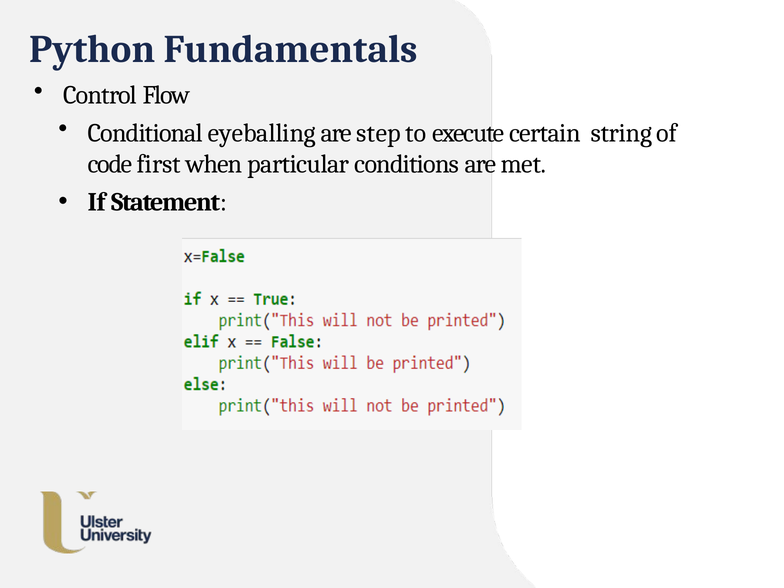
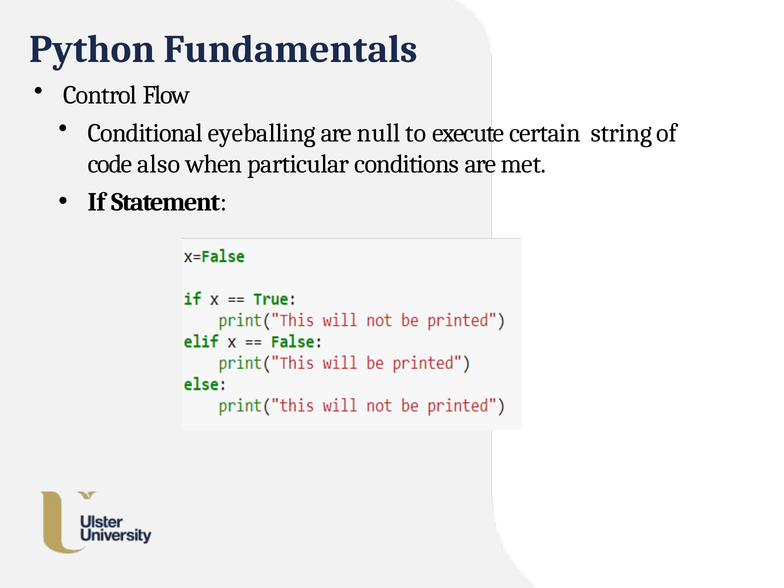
step: step -> null
first: first -> also
